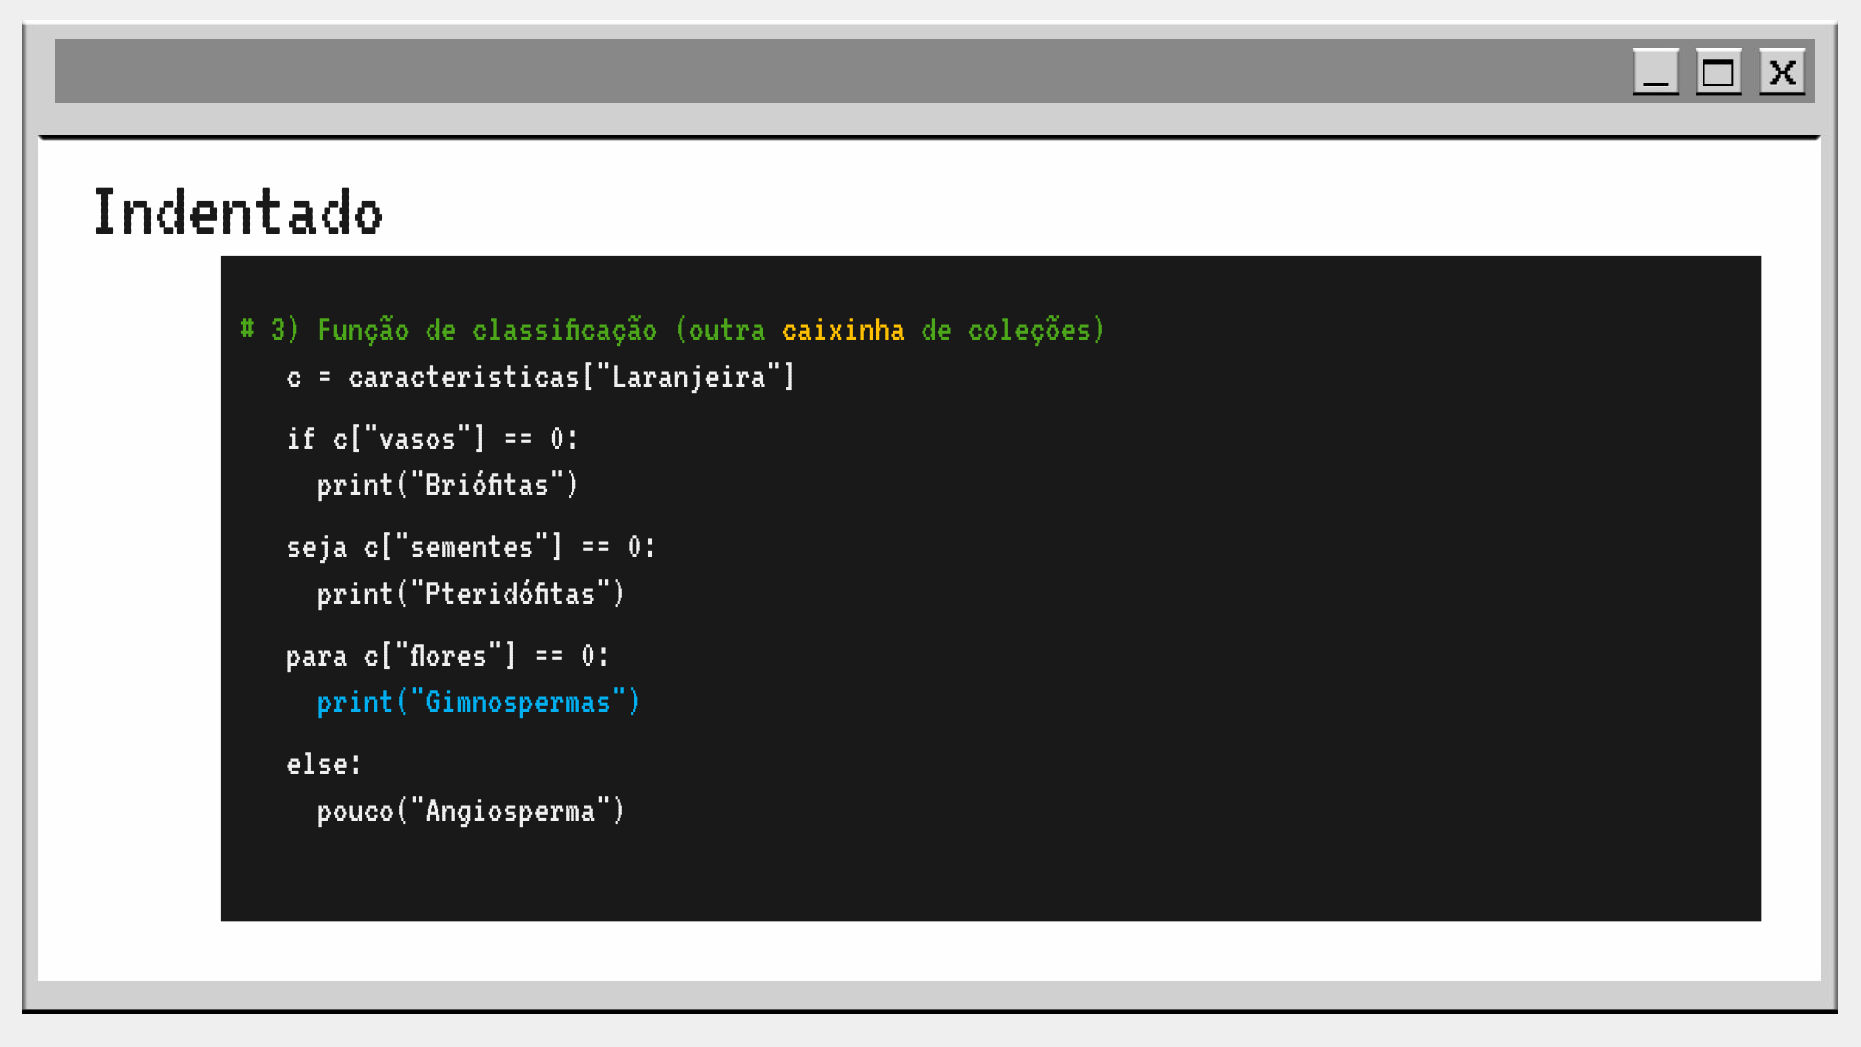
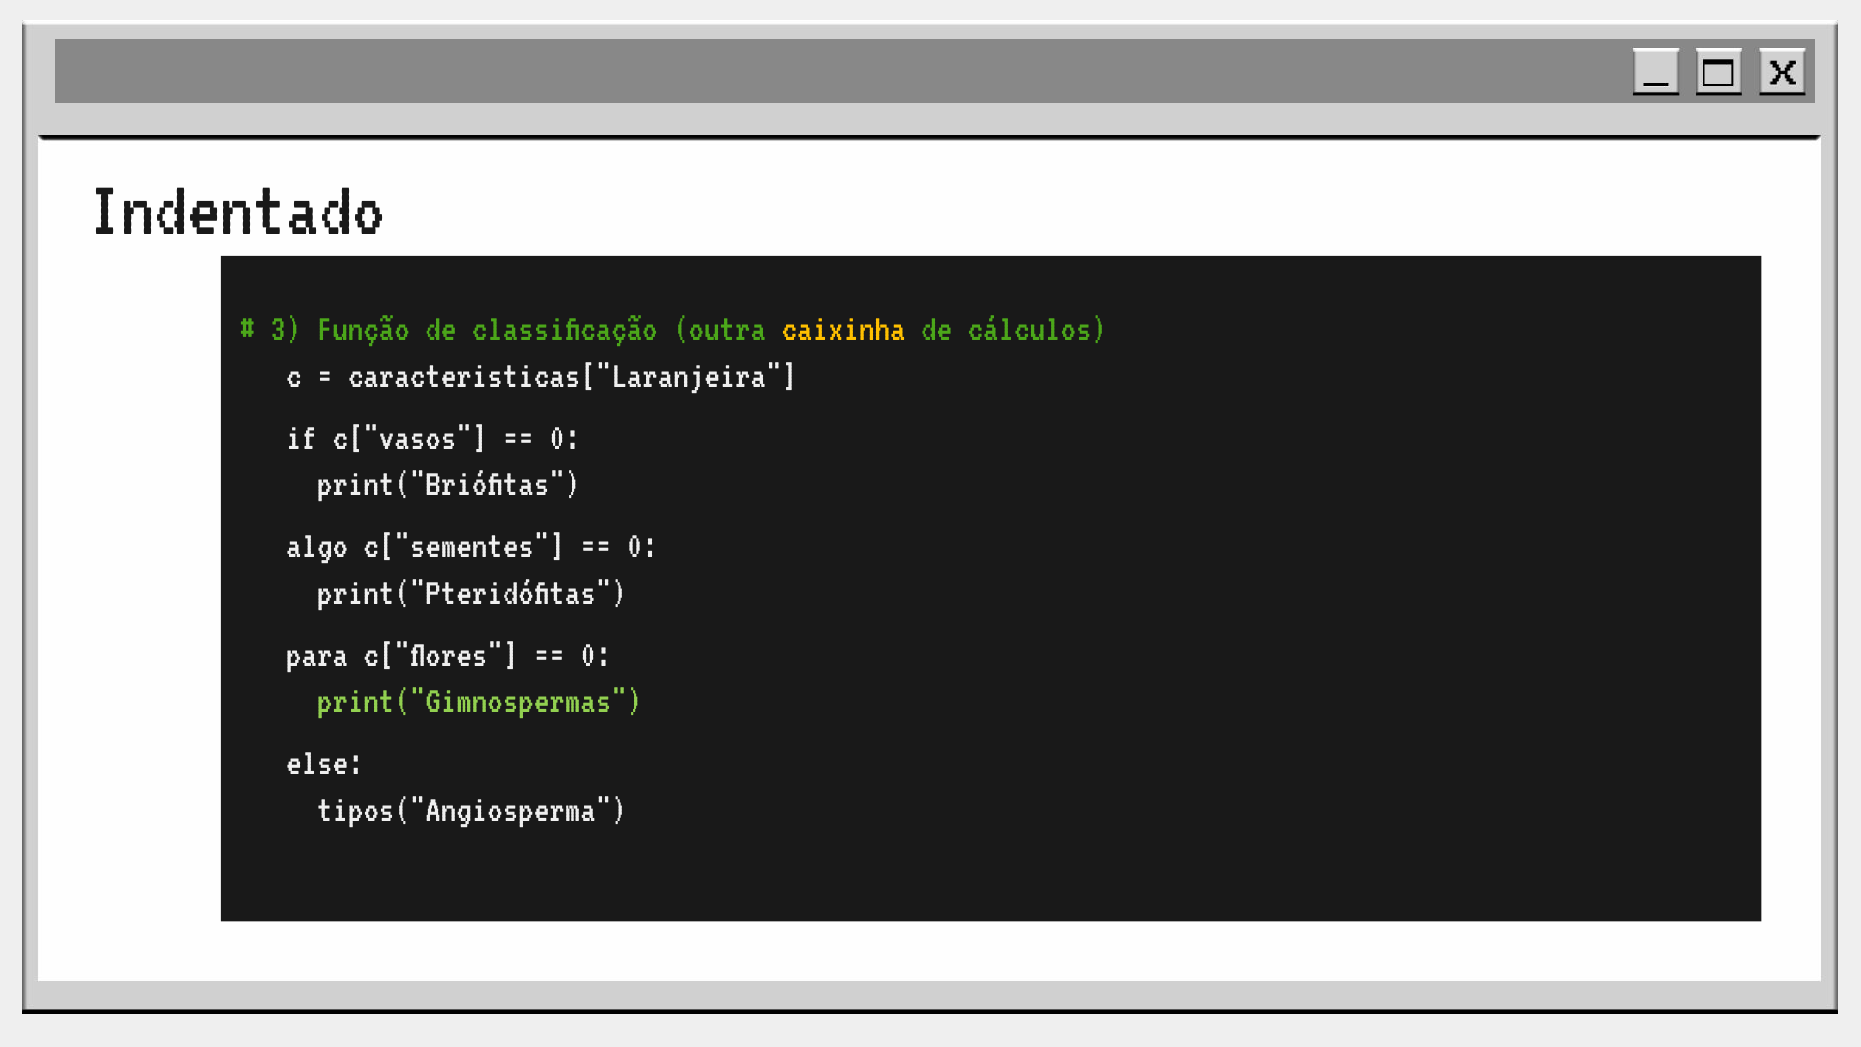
coleções: coleções -> cálculos
seja: seja -> algo
print("Gimnospermas colour: light blue -> light green
pouco("Angiosperma: pouco("Angiosperma -> tipos("Angiosperma
